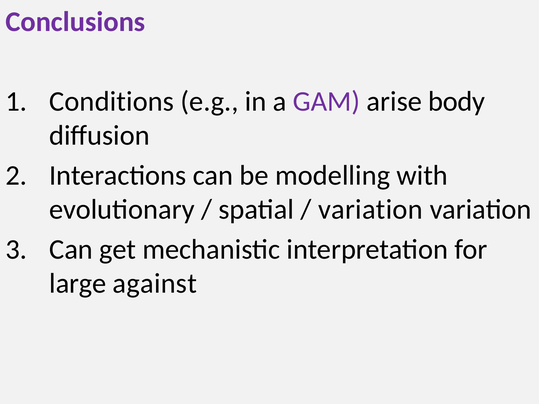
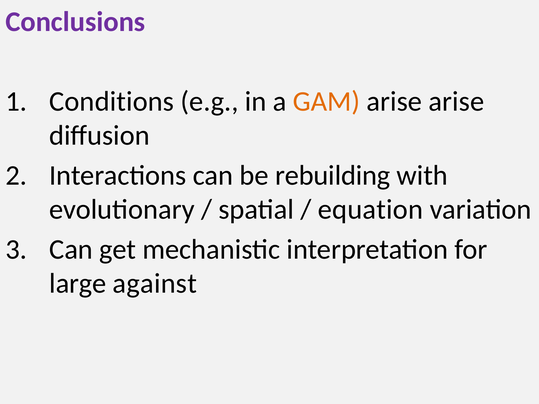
GAM colour: purple -> orange
arise body: body -> arise
modelling: modelling -> rebuilding
variation at (370, 210): variation -> equation
